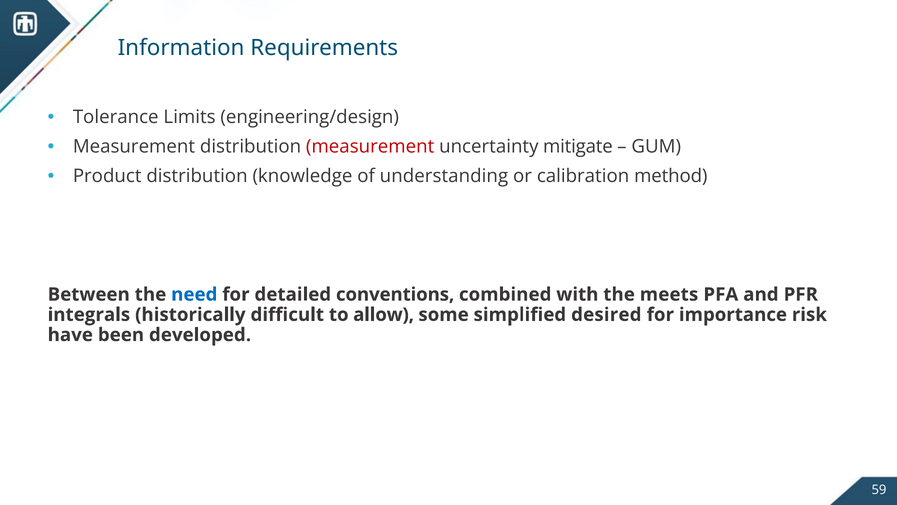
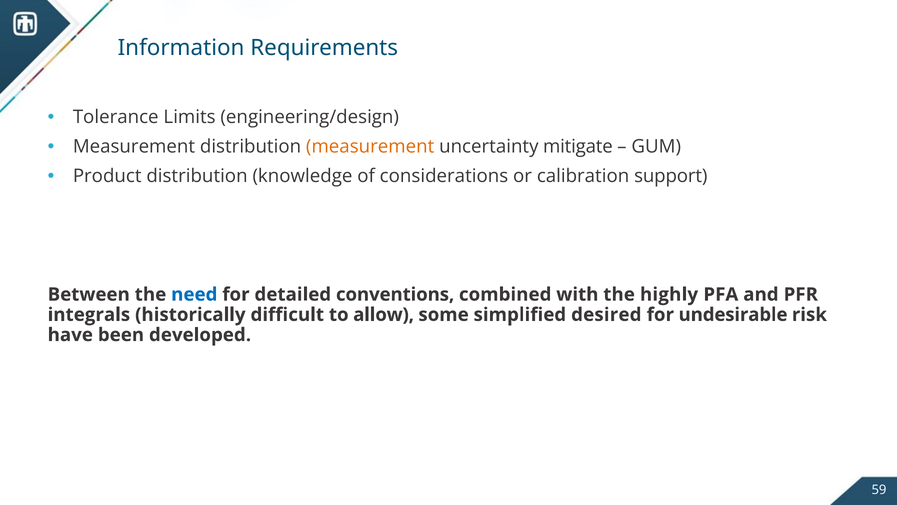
measurement at (370, 147) colour: red -> orange
understanding: understanding -> considerations
method: method -> support
meets: meets -> highly
importance: importance -> undesirable
